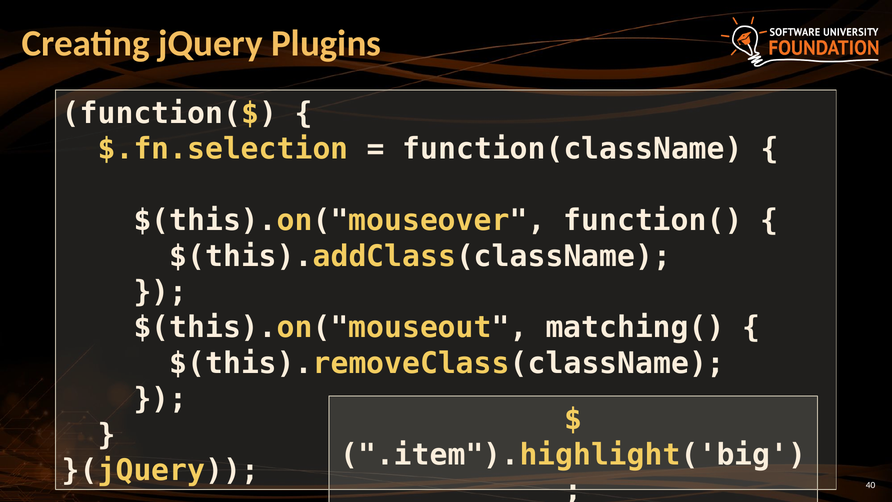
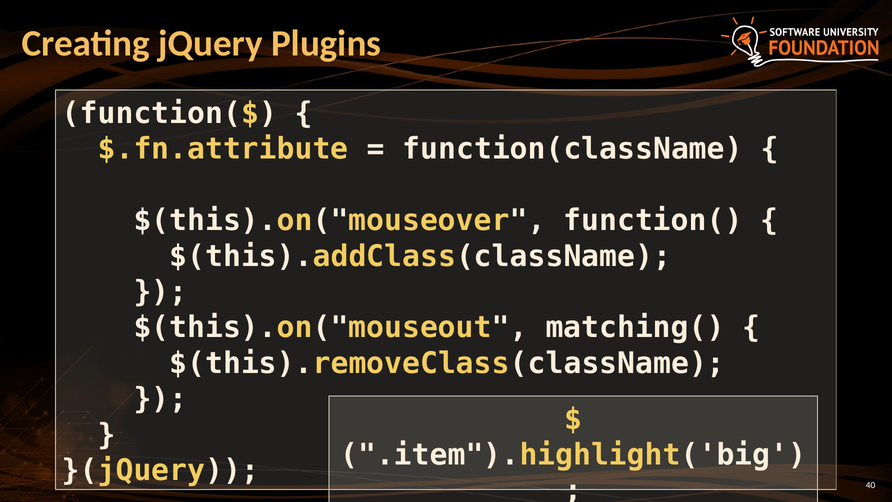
$.fn.selection: $.fn.selection -> $.fn.attribute
